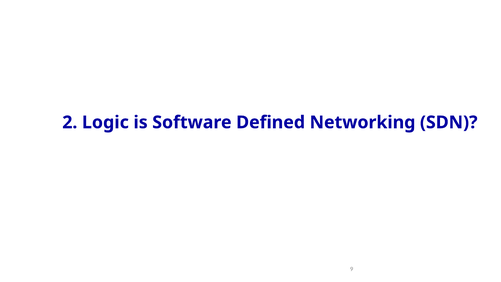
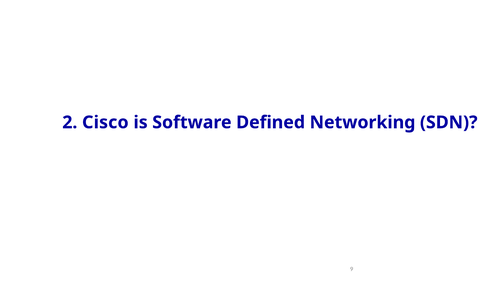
Logic: Logic -> Cisco
